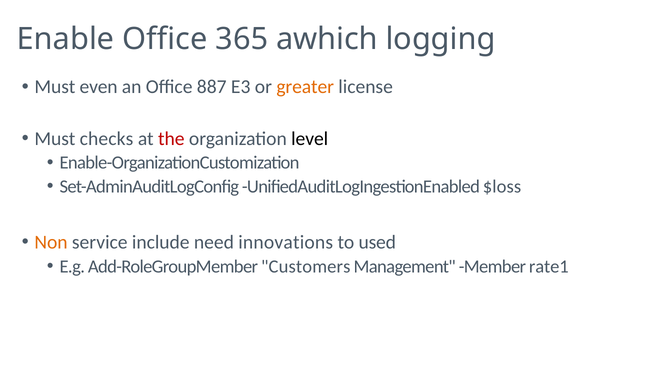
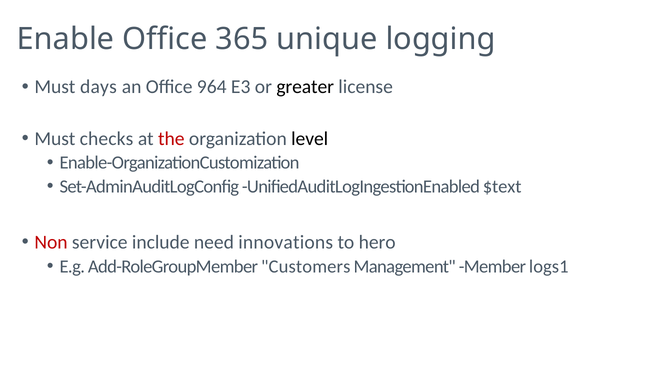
awhich: awhich -> unique
even: even -> days
887: 887 -> 964
greater colour: orange -> black
$loss: $loss -> $text
Non colour: orange -> red
used: used -> hero
rate1: rate1 -> logs1
